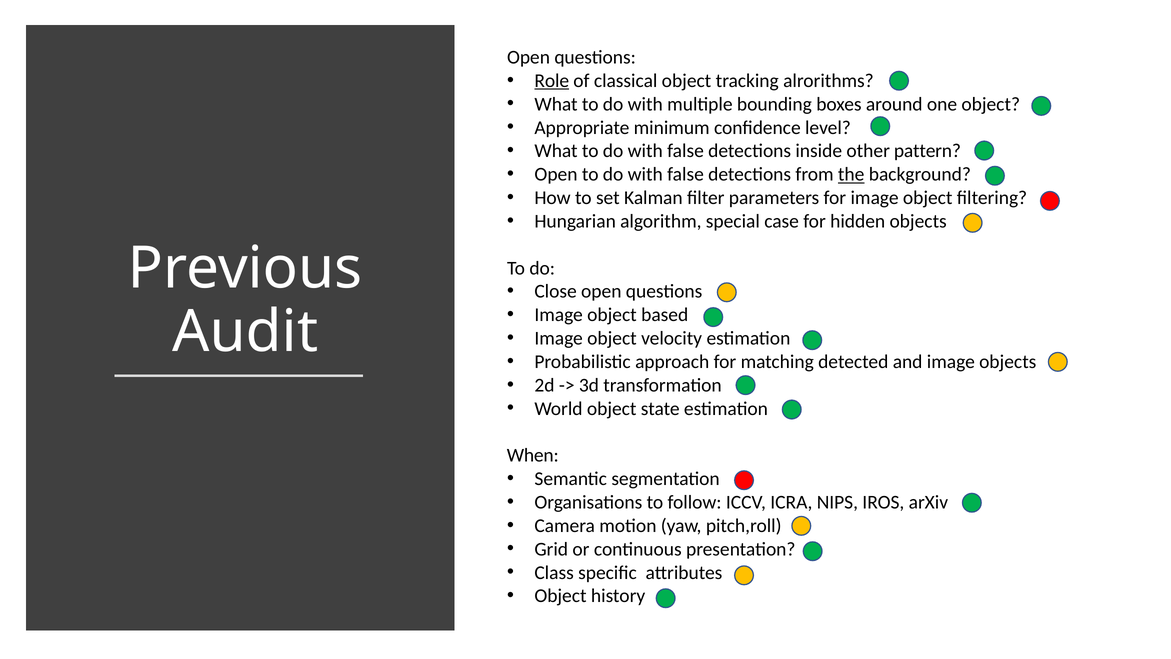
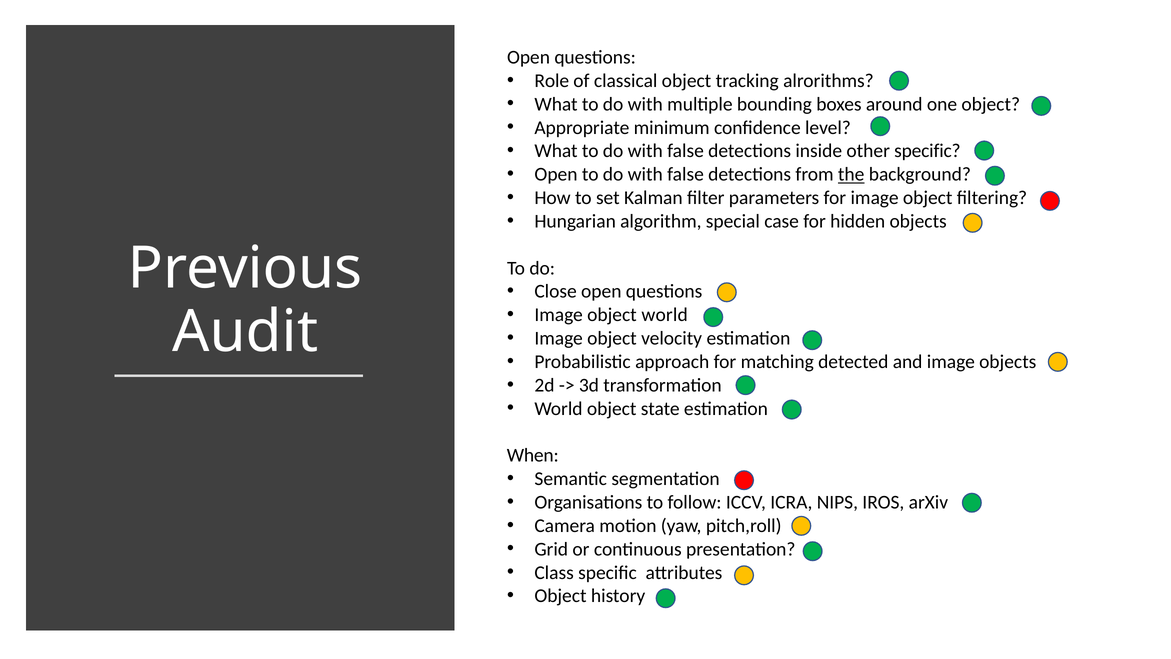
Role underline: present -> none
other pattern: pattern -> specific
object based: based -> world
